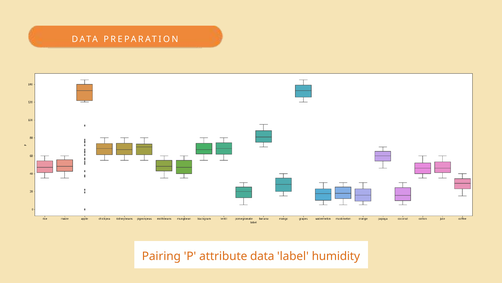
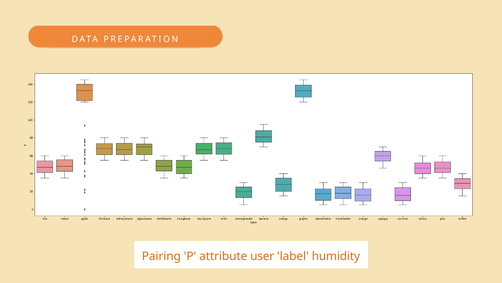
attribute data: data -> user
